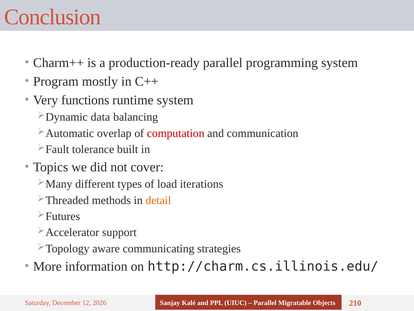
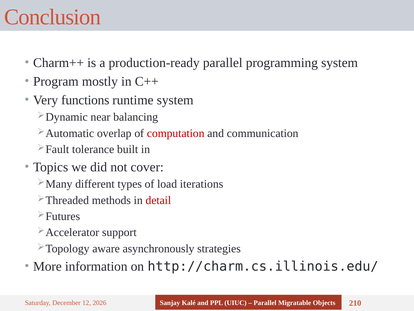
data: data -> near
detail colour: orange -> red
communicating: communicating -> asynchronously
